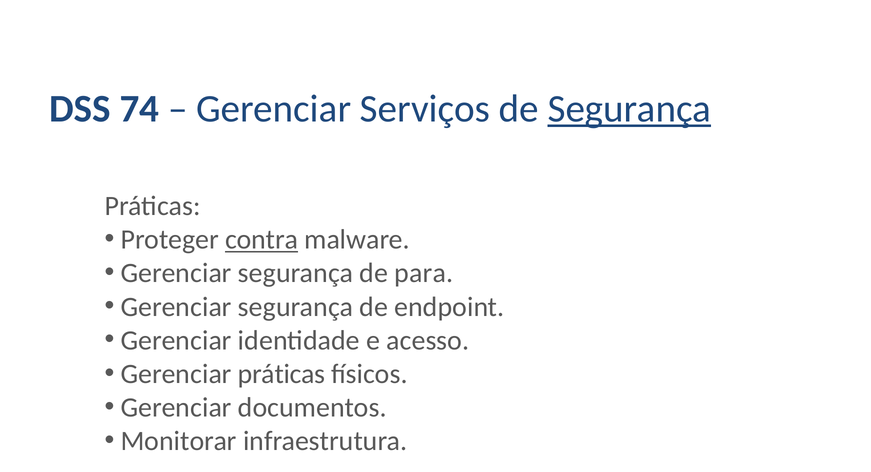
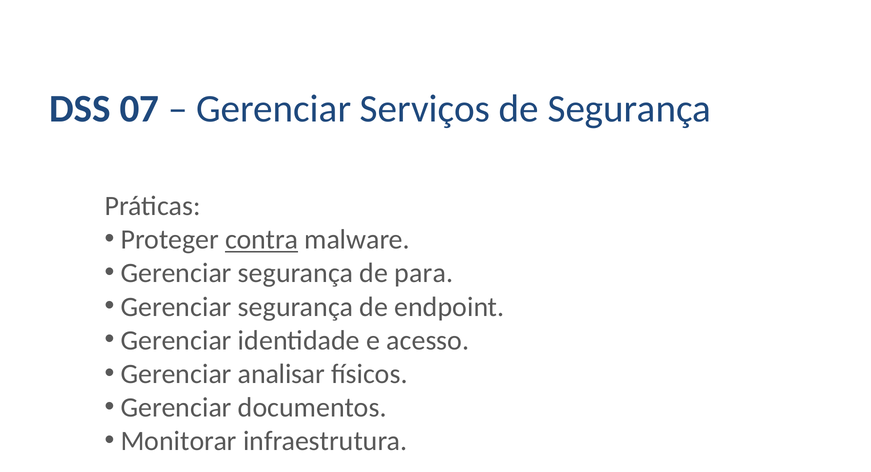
74: 74 -> 07
Segurança at (629, 109) underline: present -> none
Gerenciar práticas: práticas -> analisar
